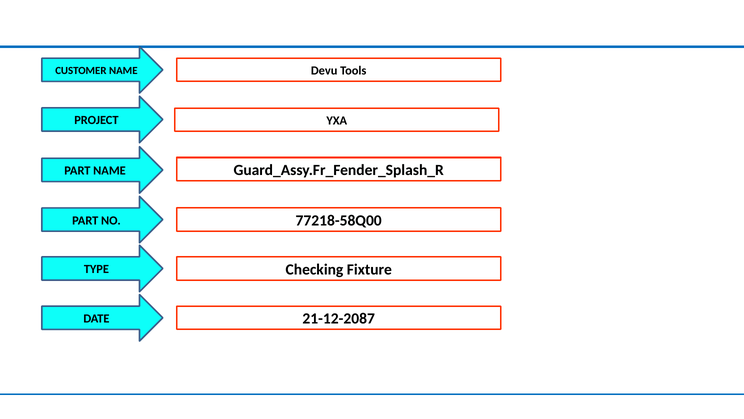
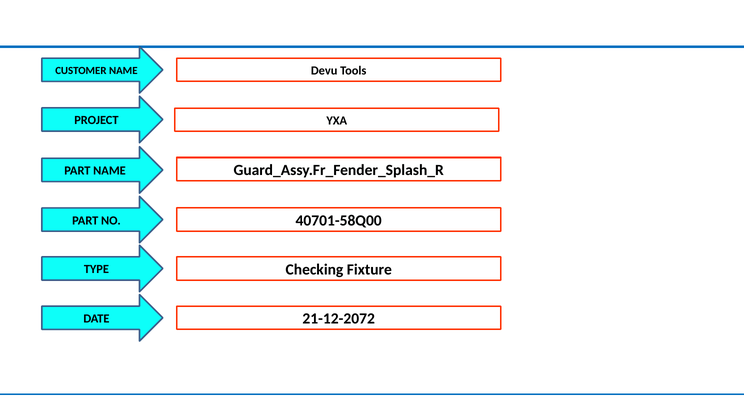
77218-58Q00: 77218-58Q00 -> 40701-58Q00
21-12-2087: 21-12-2087 -> 21-12-2072
